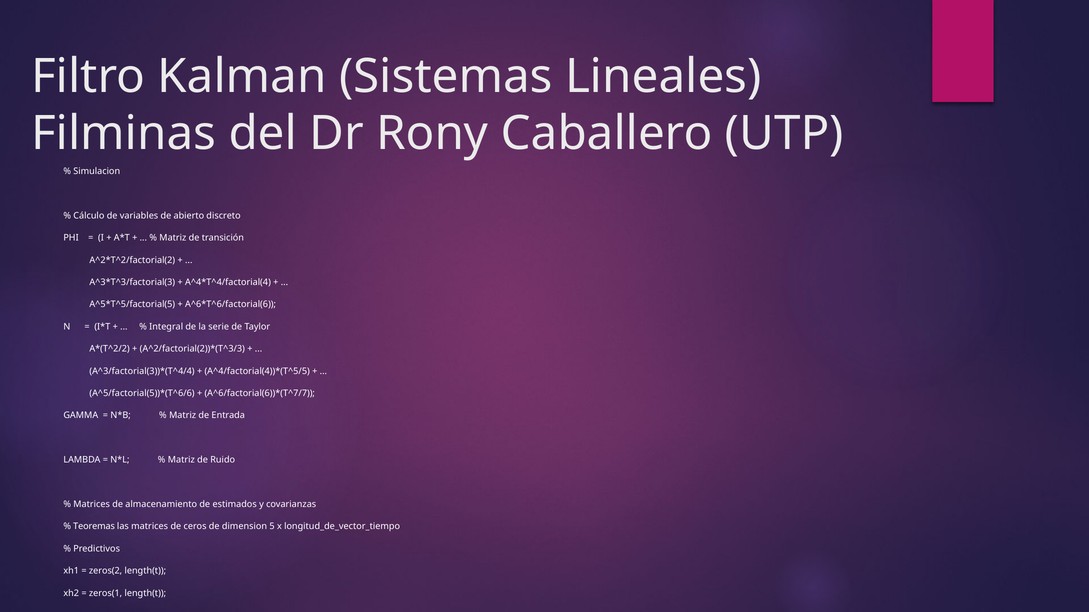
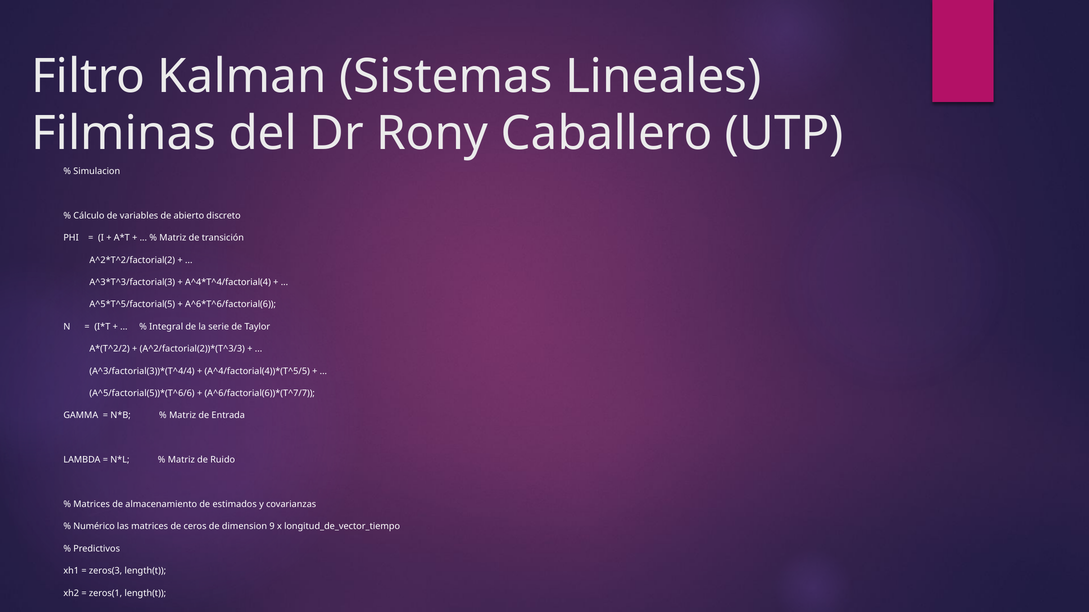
Teoremas: Teoremas -> Numérico
5: 5 -> 9
zeros(2: zeros(2 -> zeros(3
